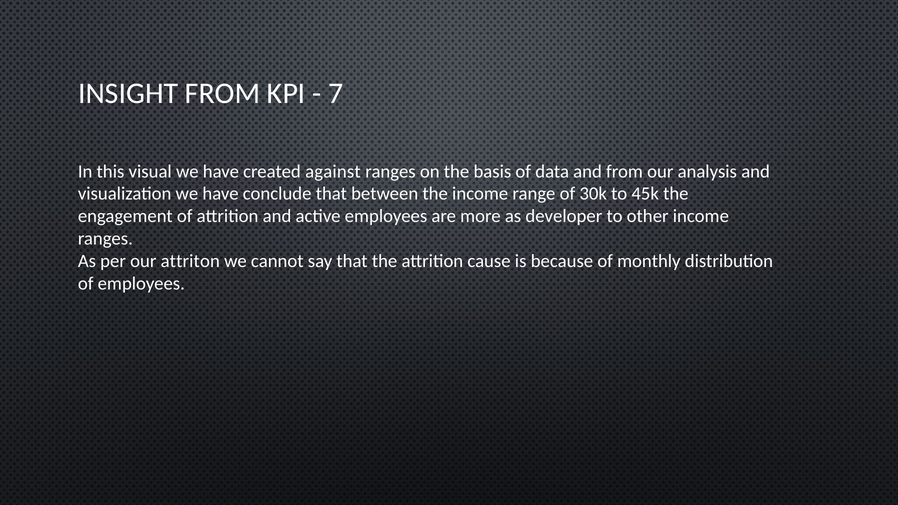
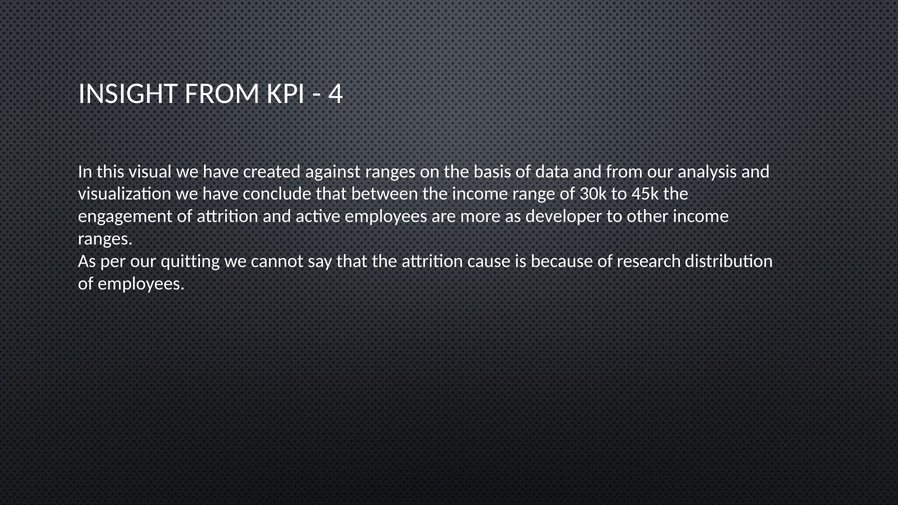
7: 7 -> 4
attriton: attriton -> quitting
monthly: monthly -> research
